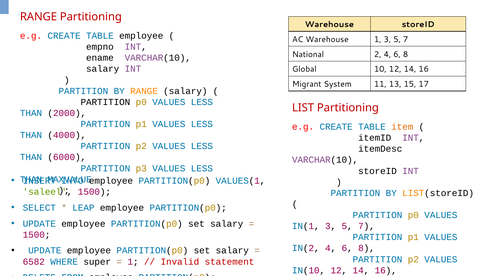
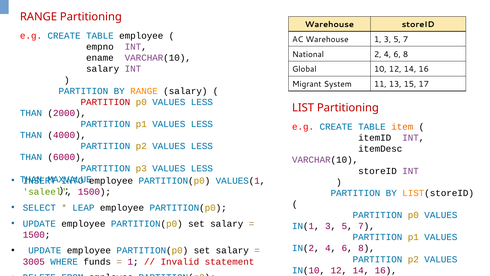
PARTITION at (105, 102) colour: black -> red
6582: 6582 -> 3005
super: super -> funds
